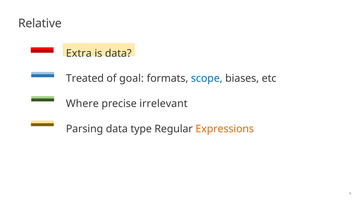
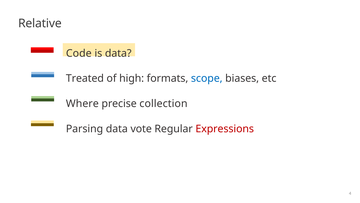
Extra: Extra -> Code
goal: goal -> high
irrelevant: irrelevant -> collection
type: type -> vote
Expressions colour: orange -> red
